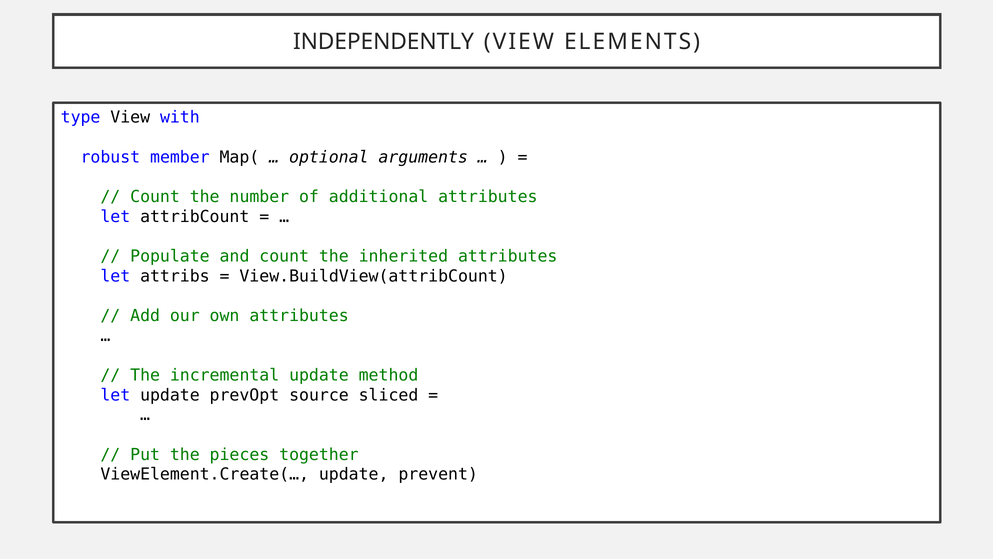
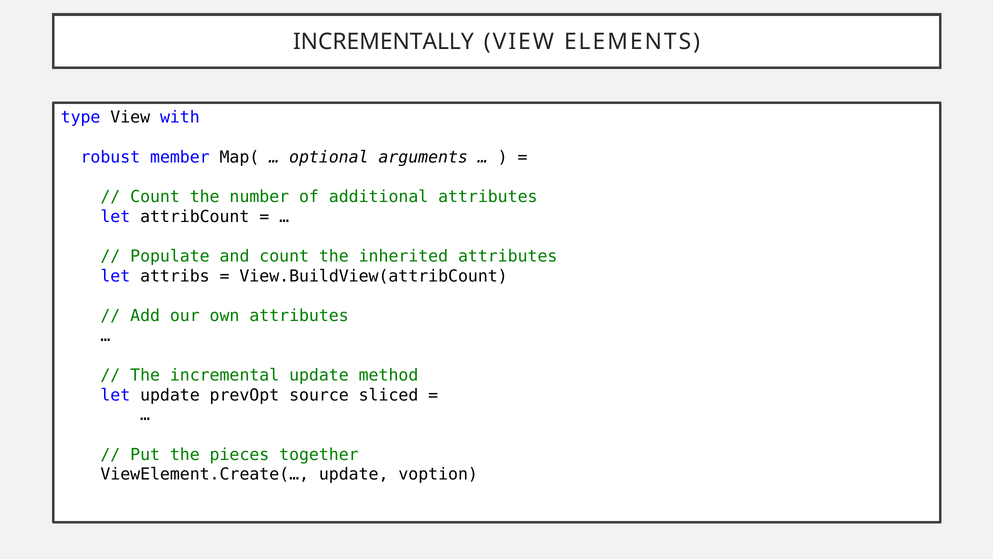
INDEPENDENTLY: INDEPENDENTLY -> INCREMENTALLY
prevent: prevent -> voption
